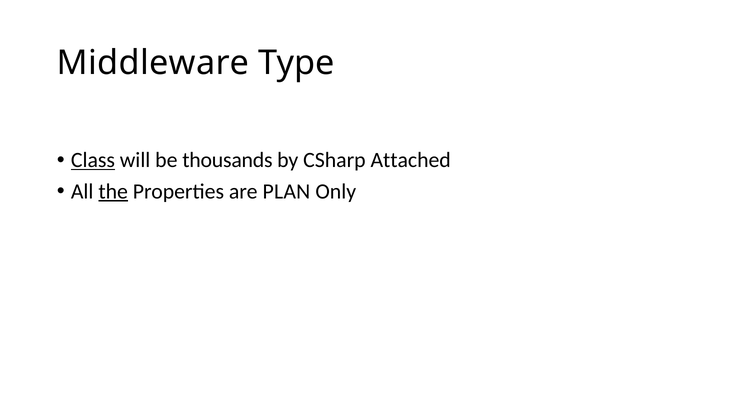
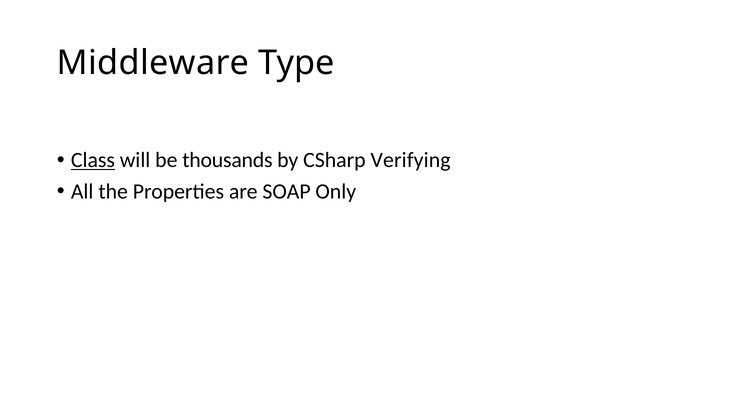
Attached: Attached -> Verifying
the underline: present -> none
PLAN: PLAN -> SOAP
